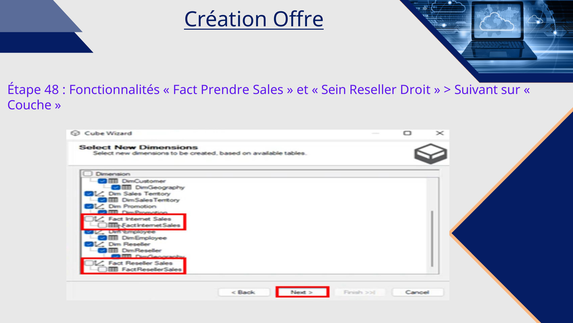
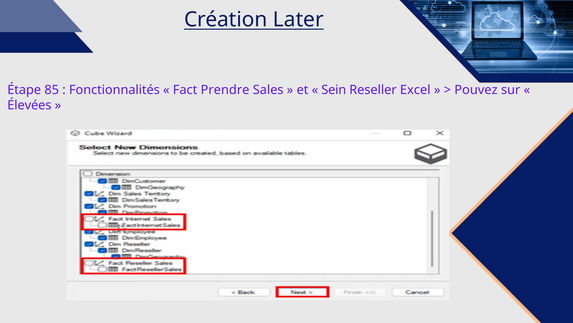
Offre: Offre -> Later
48: 48 -> 85
Droit: Droit -> Excel
Suivant: Suivant -> Pouvez
Couche: Couche -> Élevées
